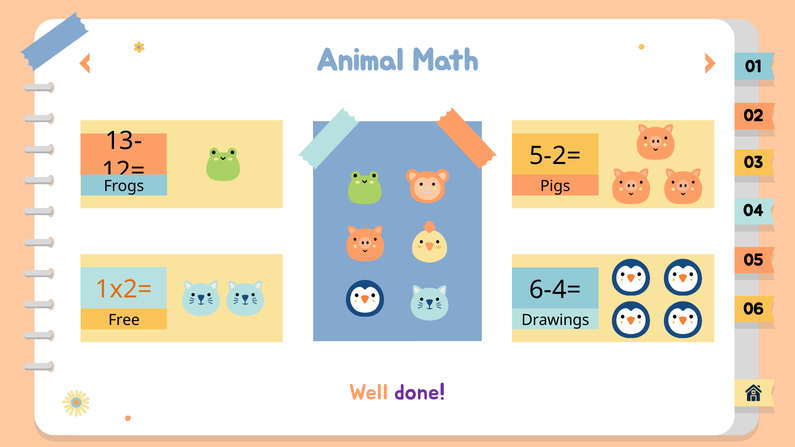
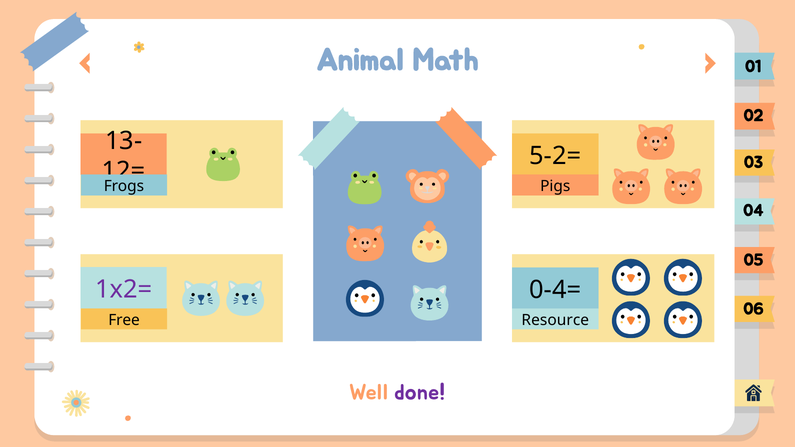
1x2= colour: orange -> purple
6-4=: 6-4= -> 0-4=
Drawings: Drawings -> Resource
